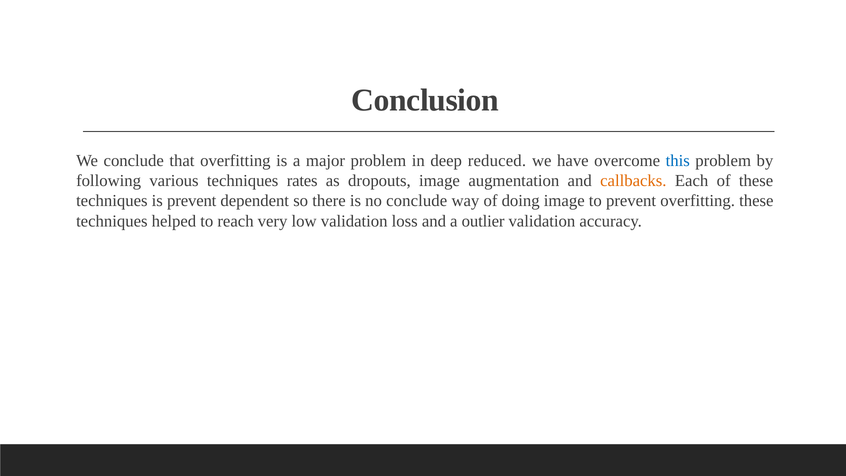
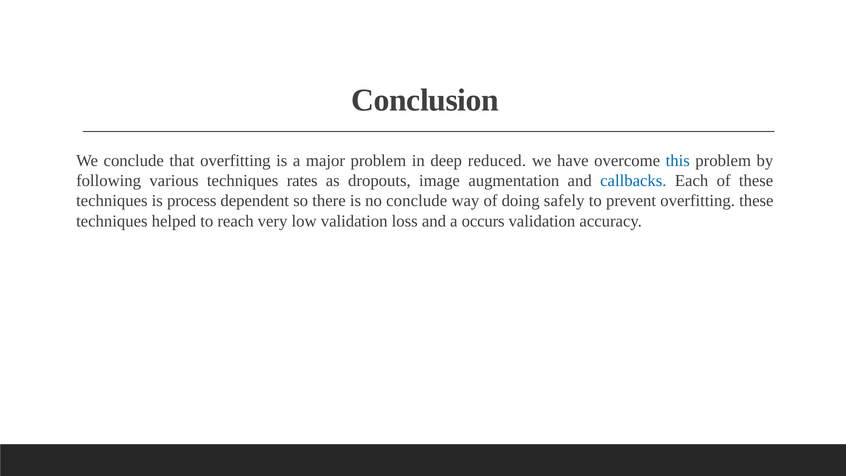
callbacks colour: orange -> blue
is prevent: prevent -> process
doing image: image -> safely
outlier: outlier -> occurs
